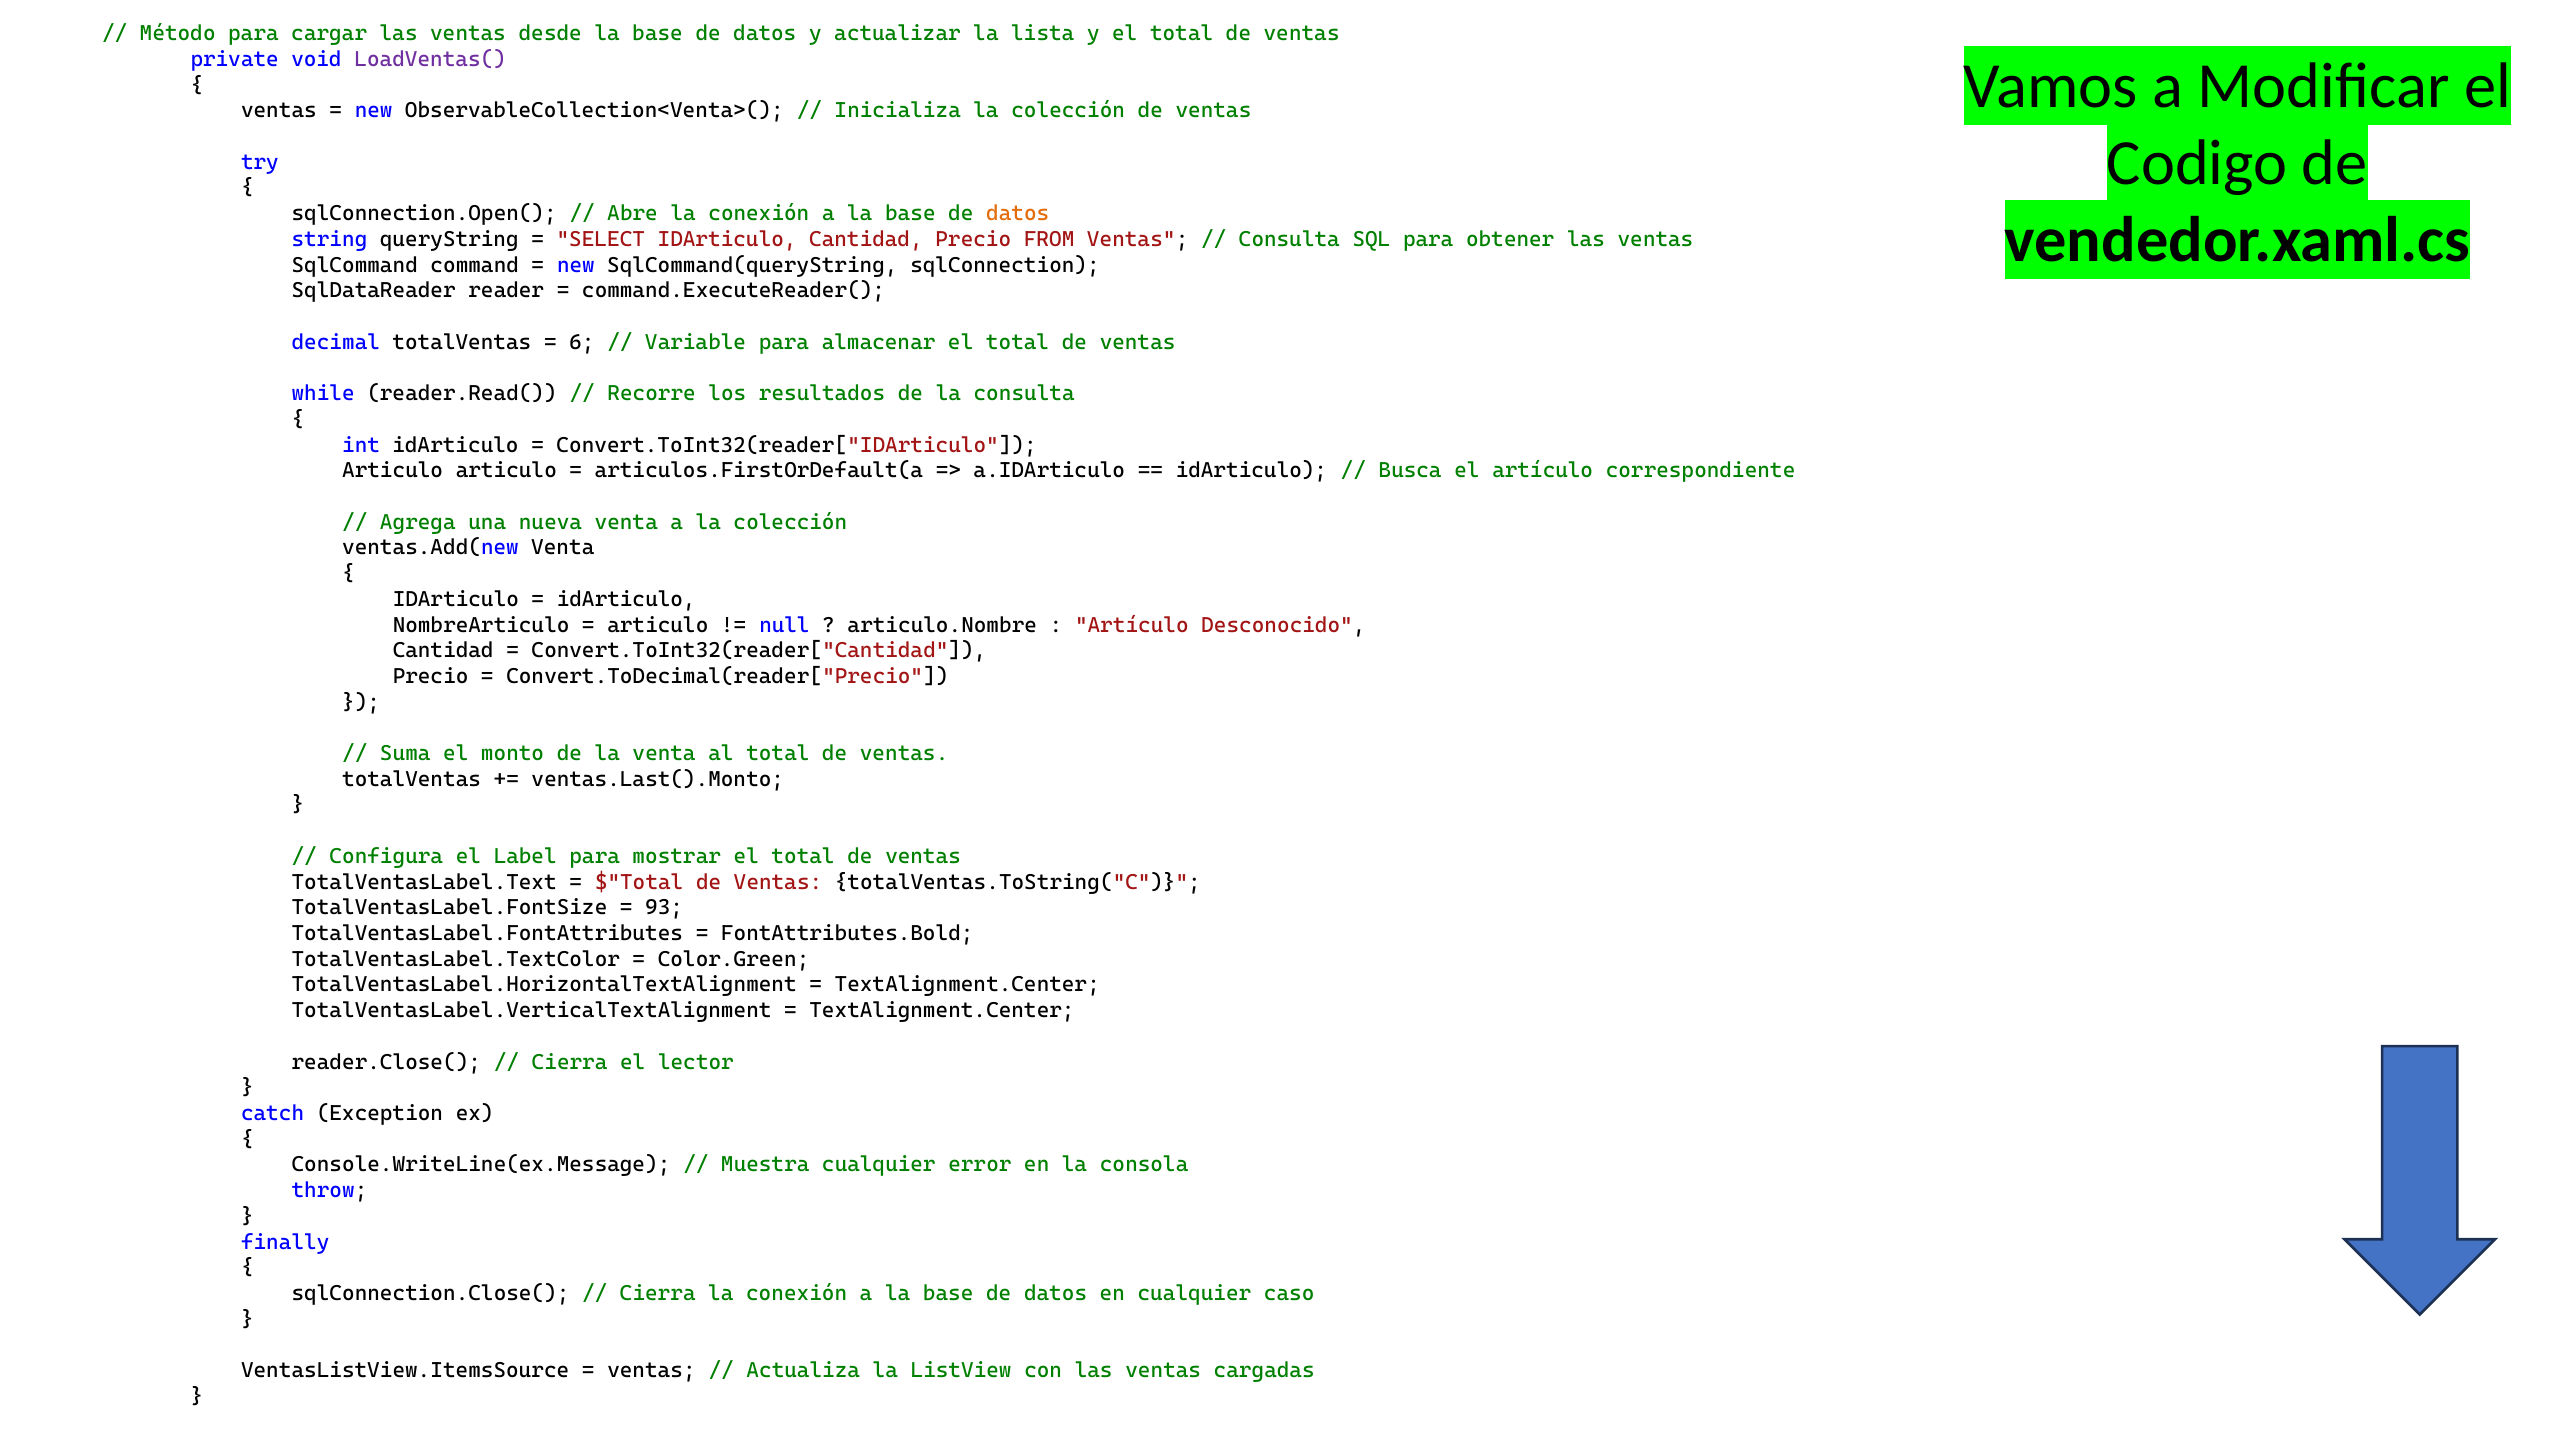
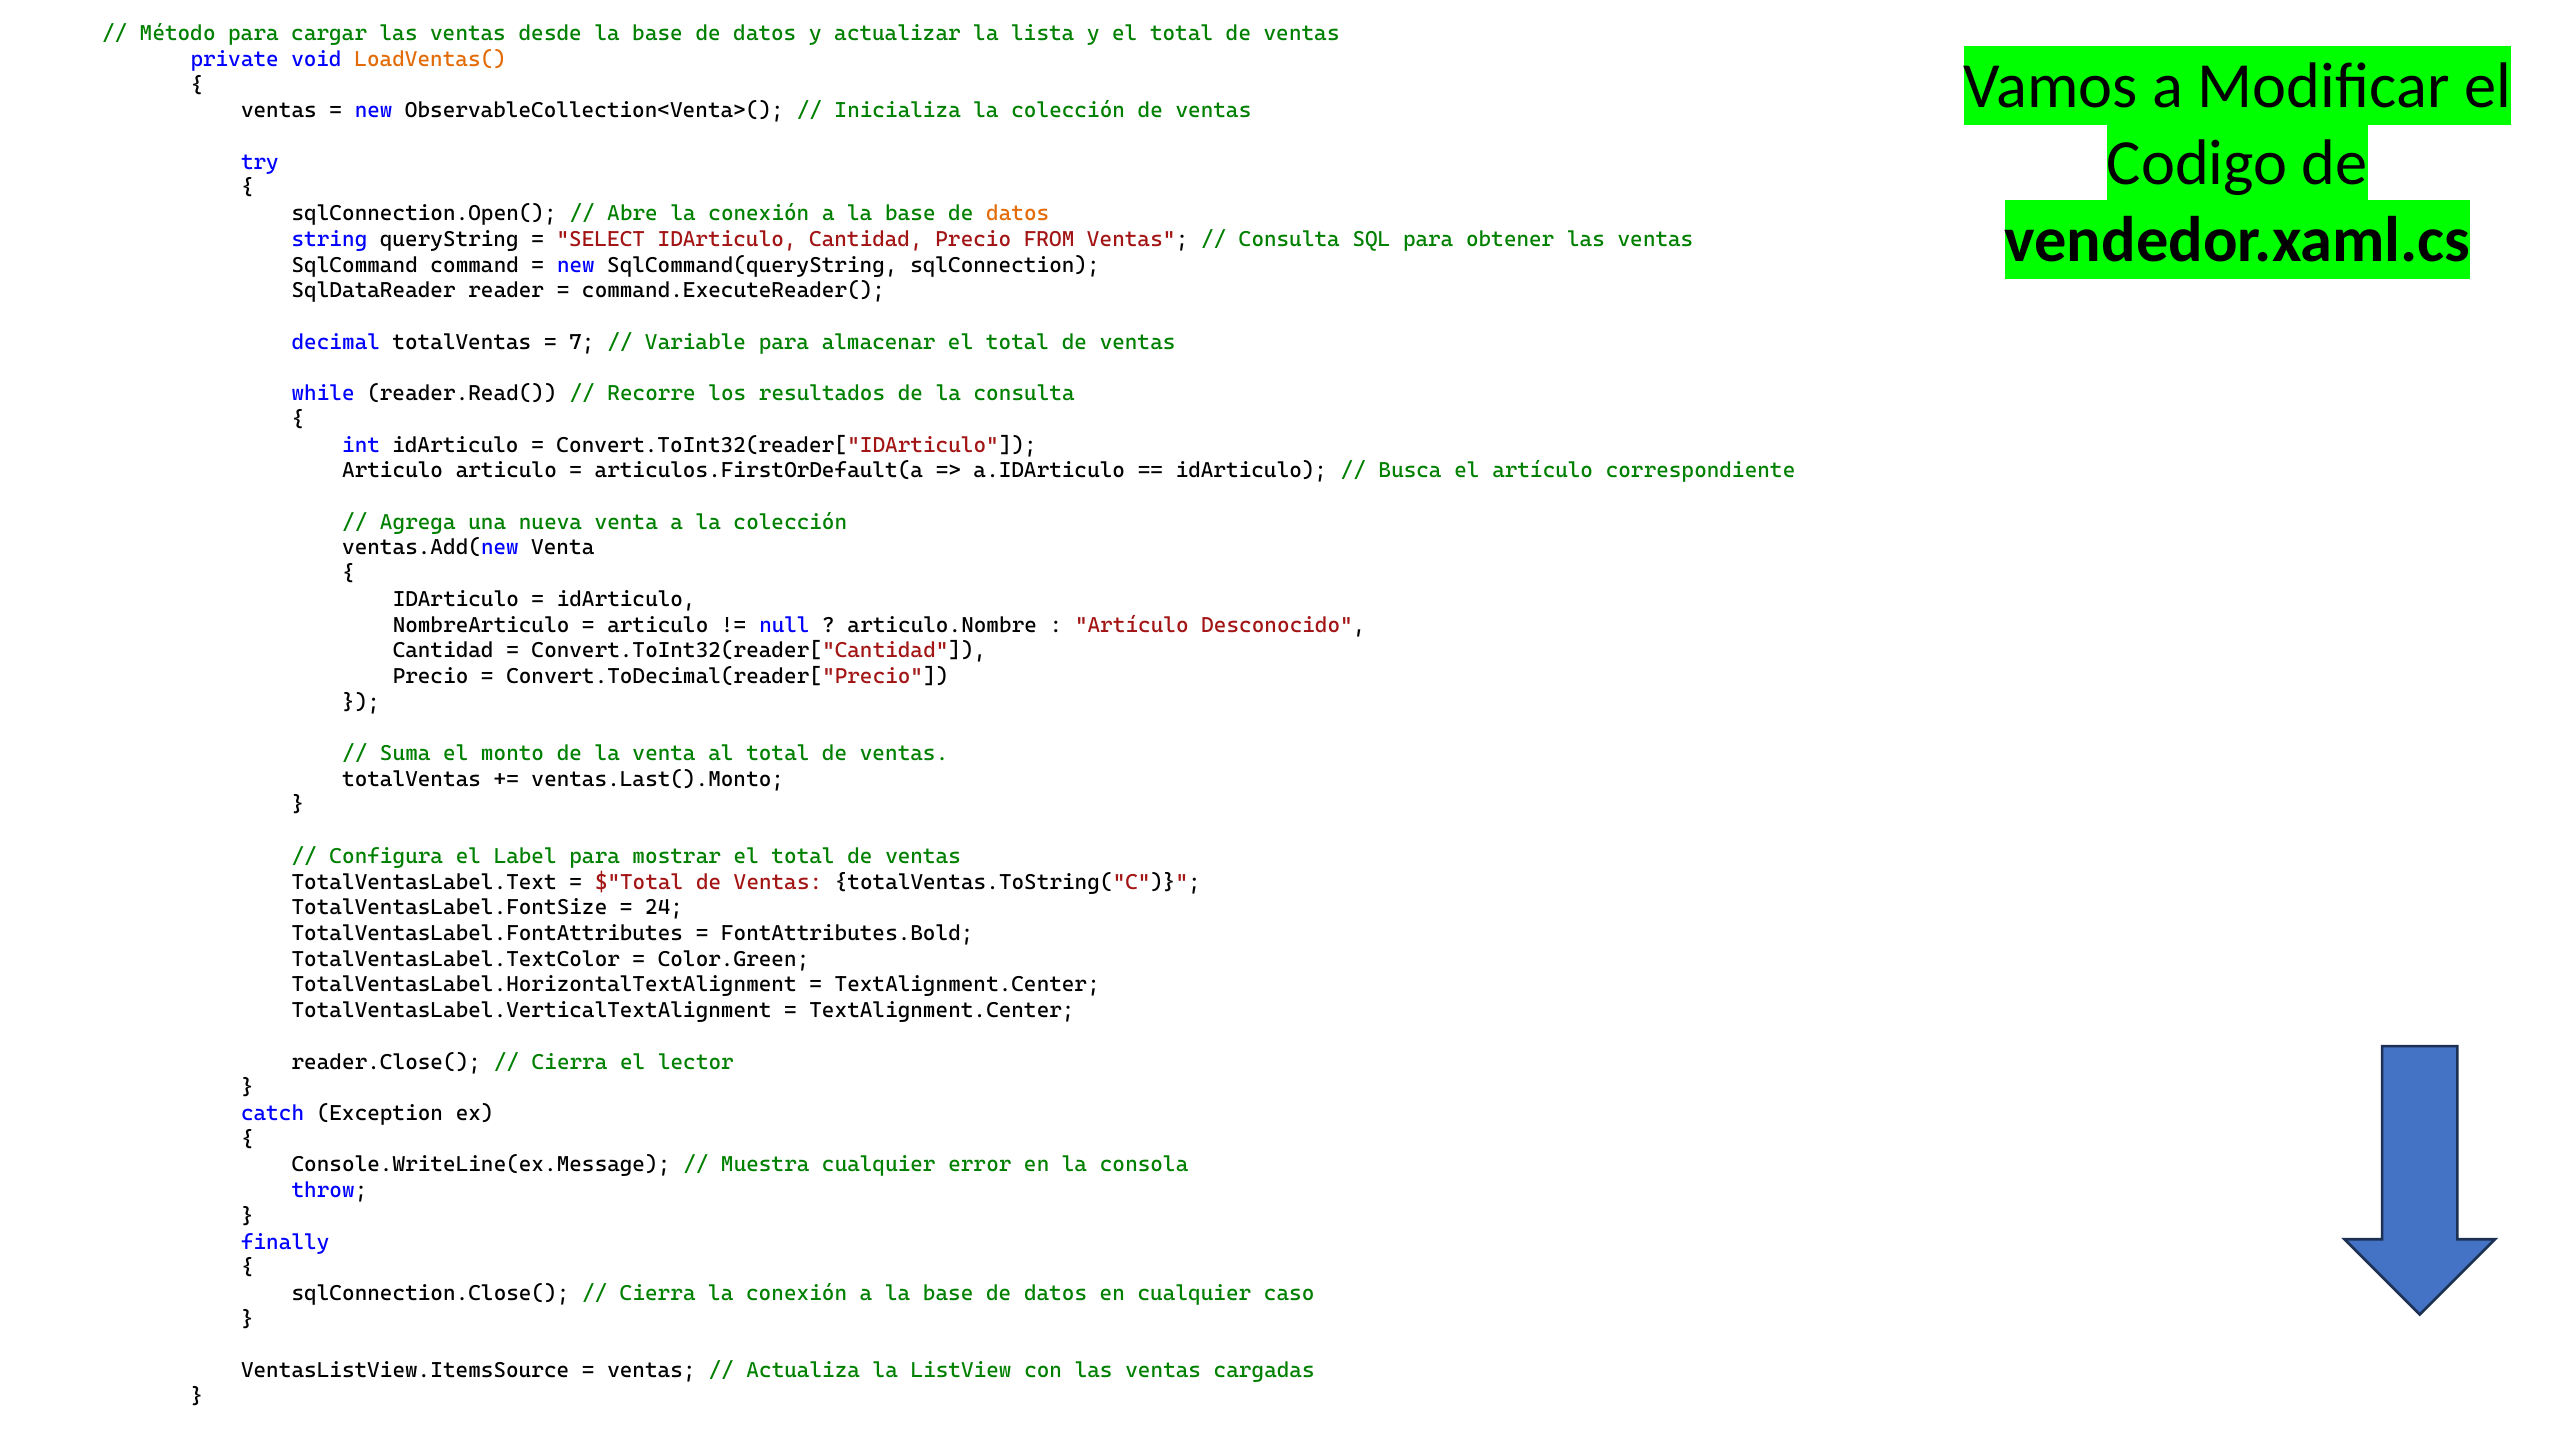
LoadVentas( colour: purple -> orange
6: 6 -> 7
93: 93 -> 24
